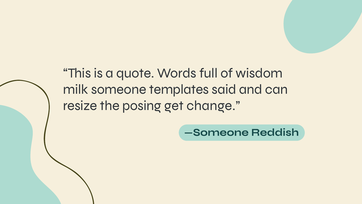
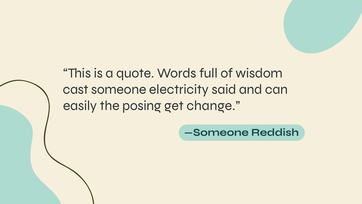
milk: milk -> cast
templates: templates -> electricity
resize: resize -> easily
